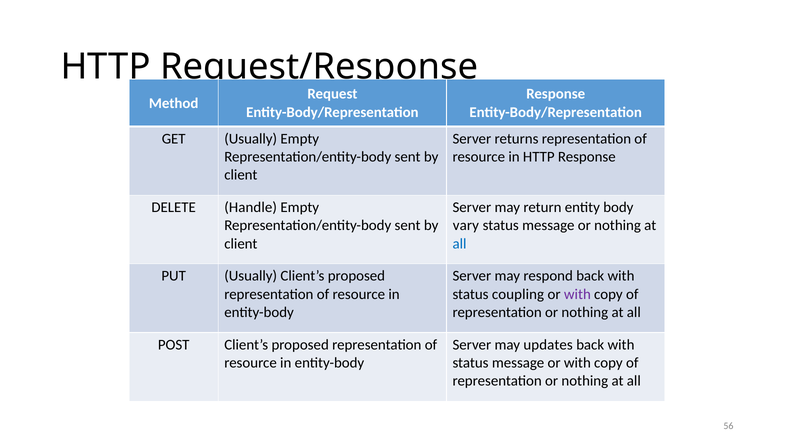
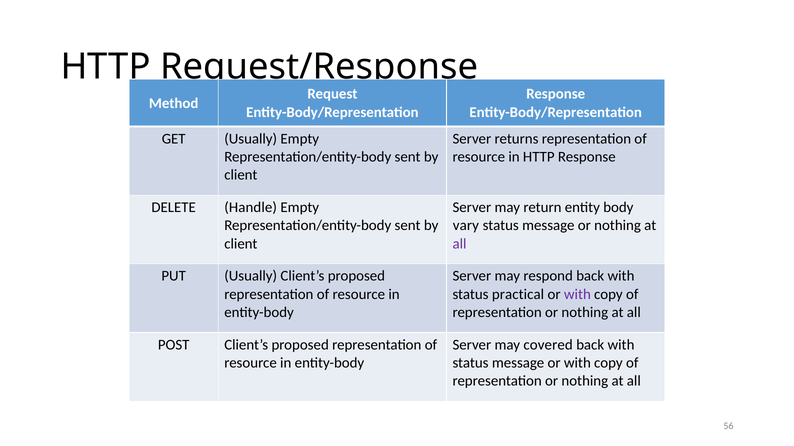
all at (460, 244) colour: blue -> purple
coupling: coupling -> practical
updates: updates -> covered
